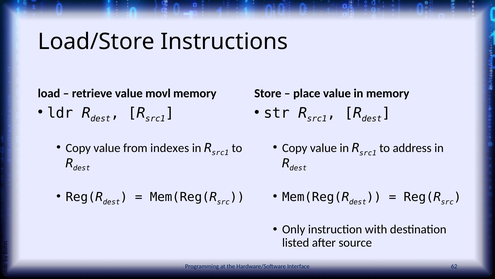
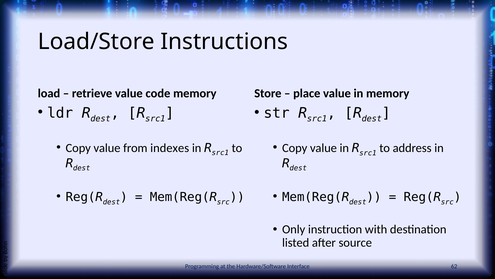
movl: movl -> code
